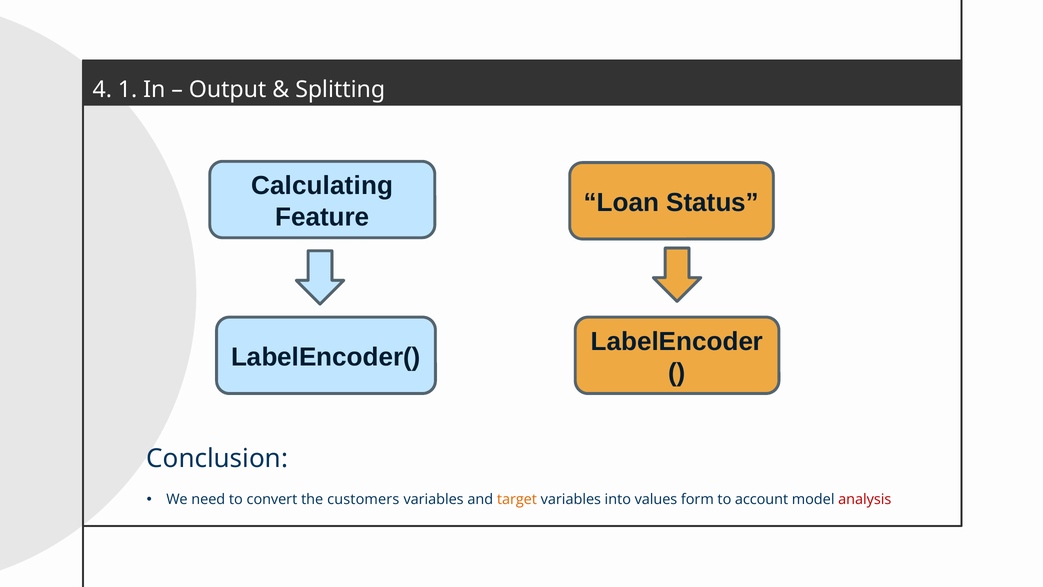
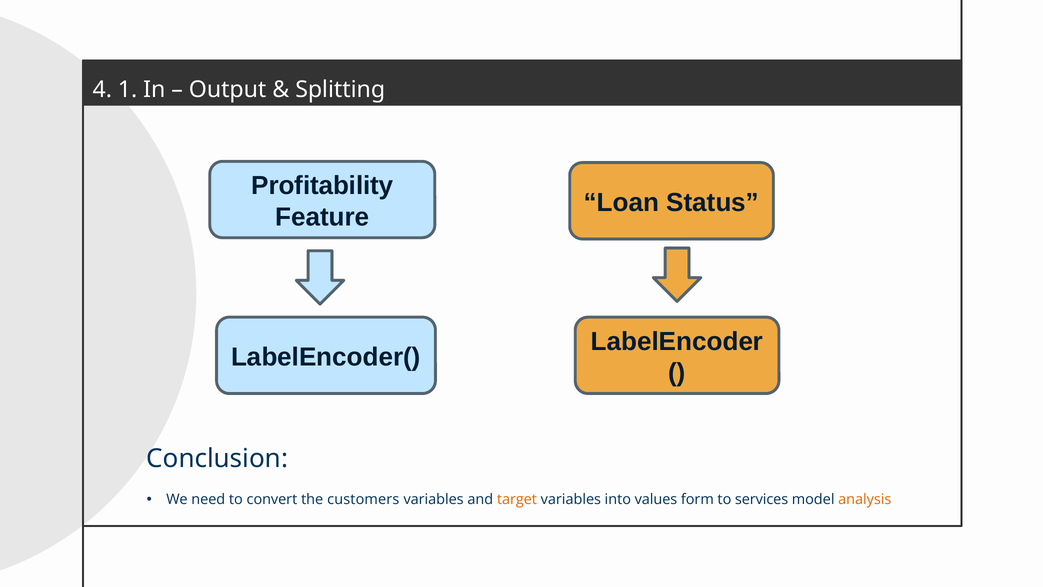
Calculating: Calculating -> Profitability
account: account -> services
analysis colour: red -> orange
